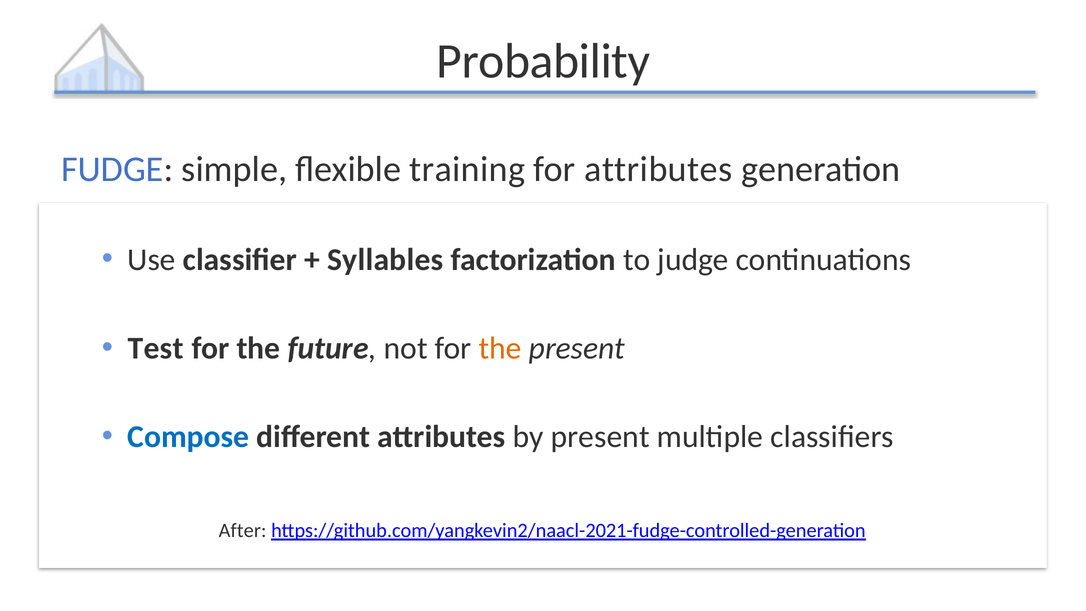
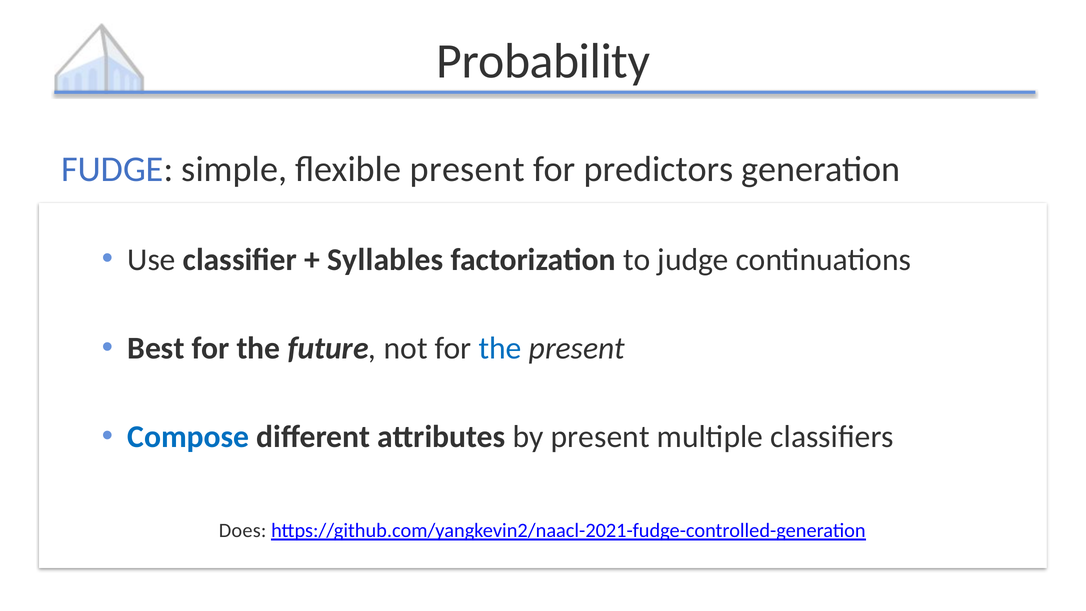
flexible training: training -> present
for attributes: attributes -> predictors
Test: Test -> Best
the at (500, 348) colour: orange -> blue
After: After -> Does
